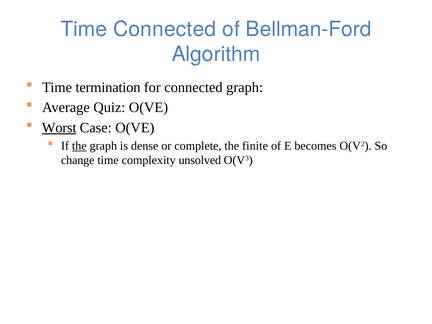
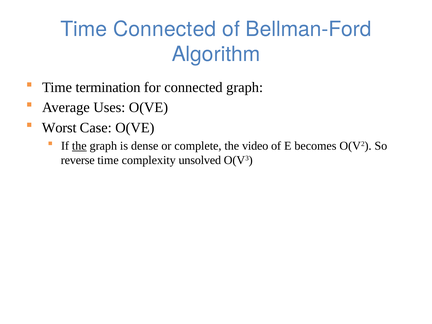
Quiz: Quiz -> Uses
Worst underline: present -> none
finite: finite -> video
change: change -> reverse
